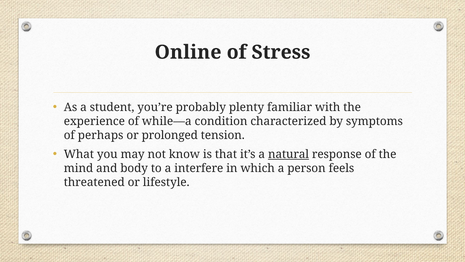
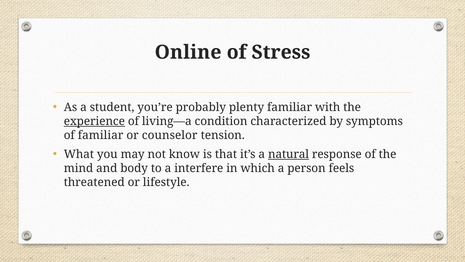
experience underline: none -> present
while—a: while—a -> living—a
of perhaps: perhaps -> familiar
prolonged: prolonged -> counselor
